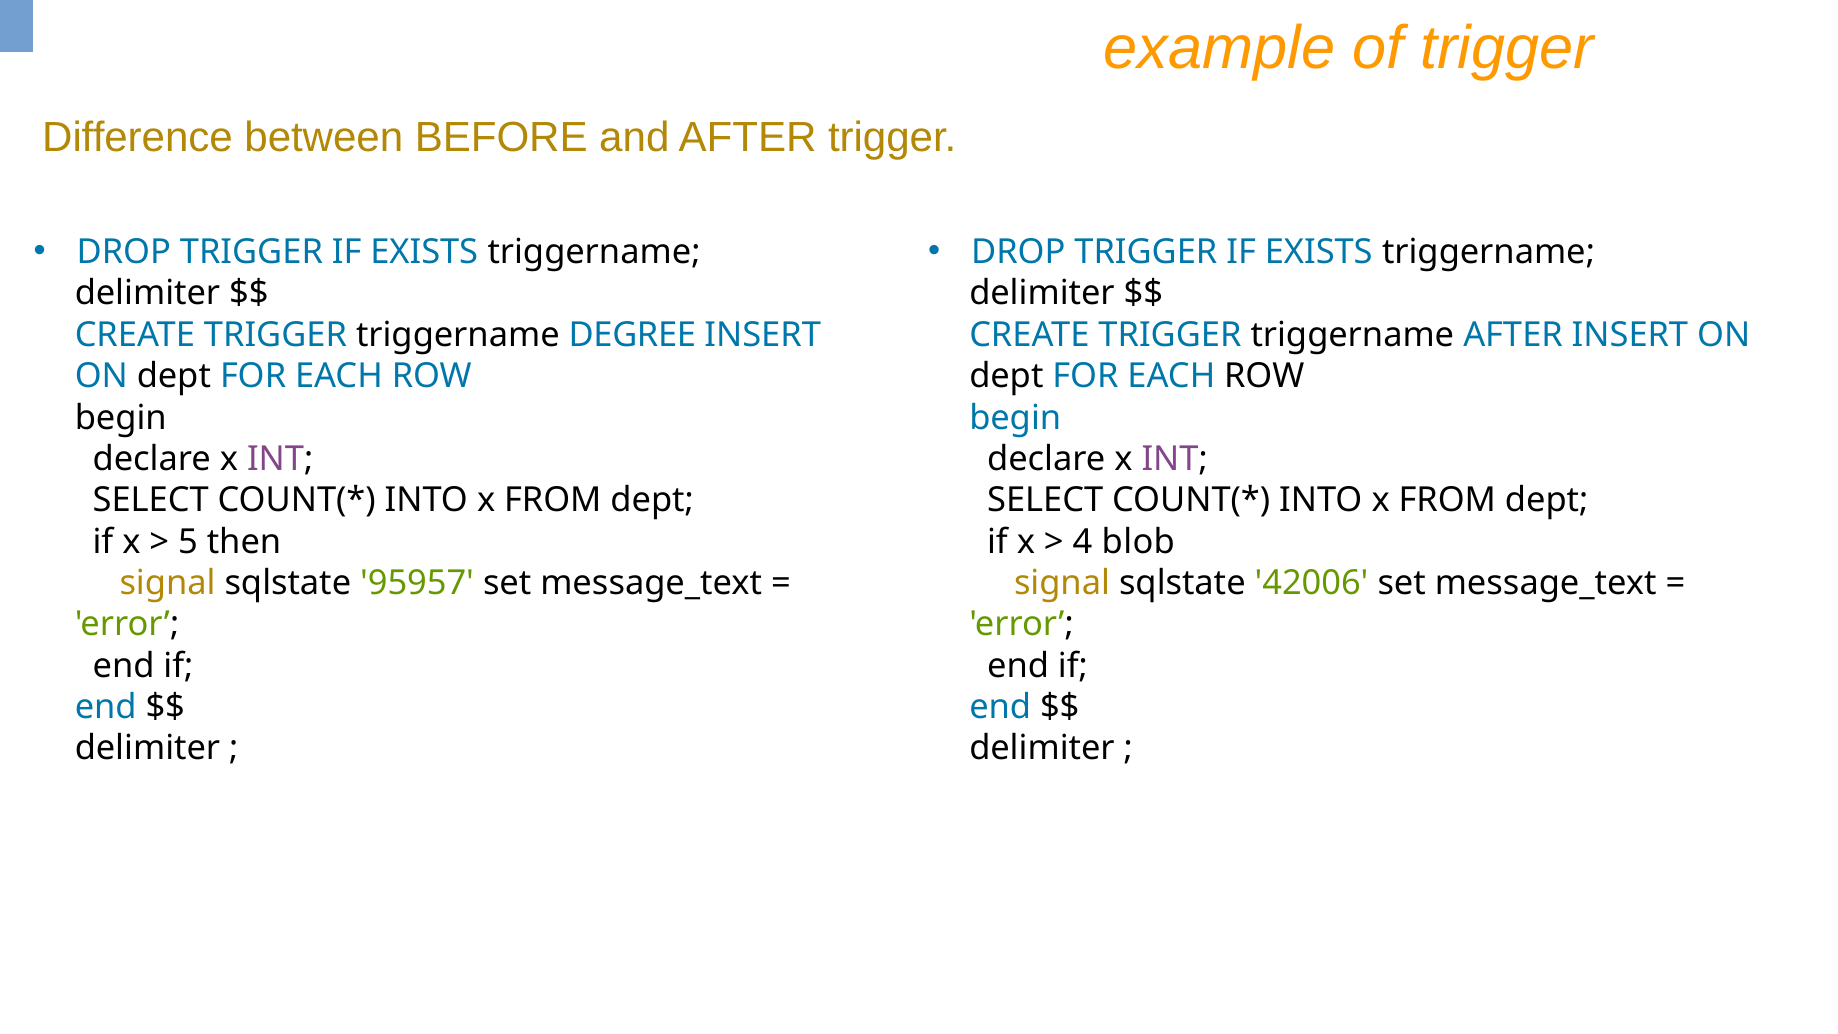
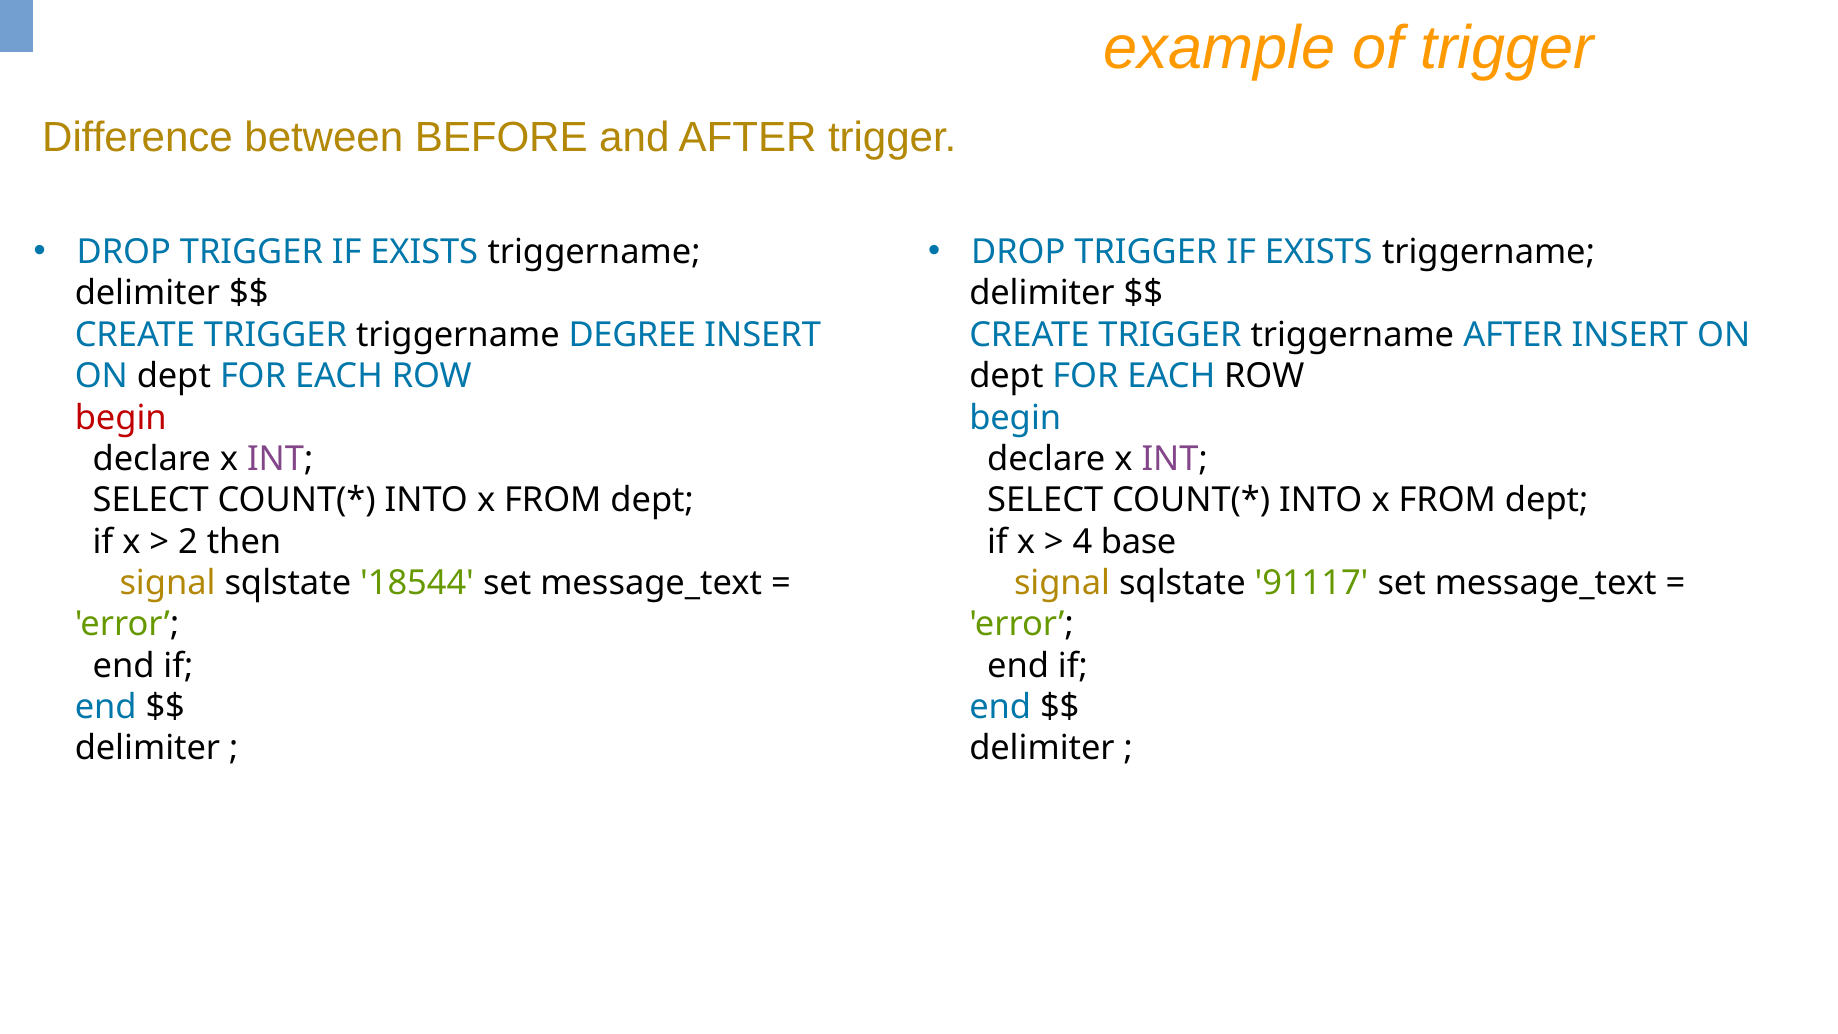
begin at (121, 418) colour: black -> red
5: 5 -> 2
blob: blob -> base
95957: 95957 -> 18544
42006: 42006 -> 91117
